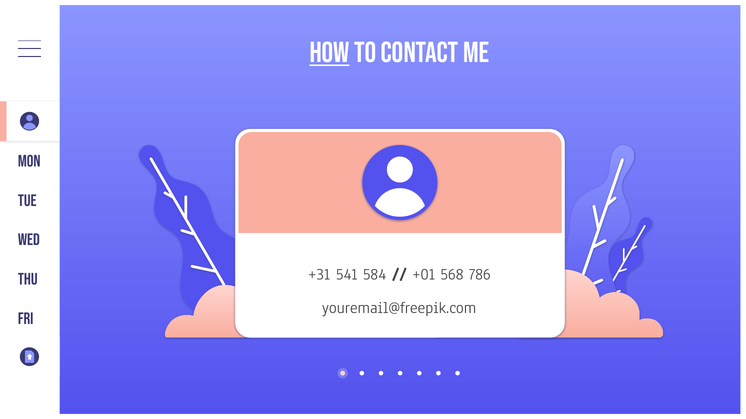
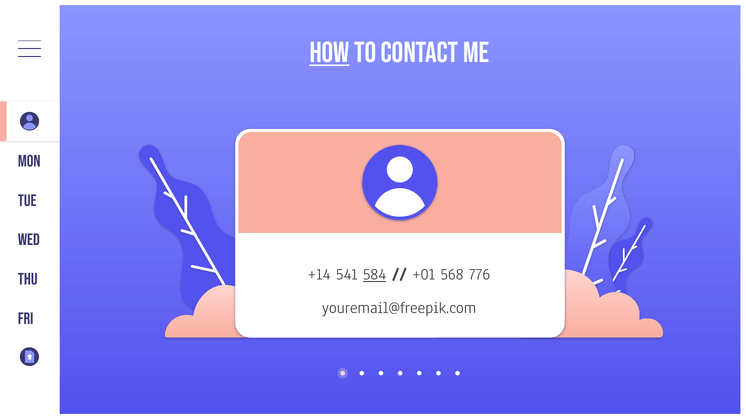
+31: +31 -> +14
584 underline: none -> present
786: 786 -> 776
